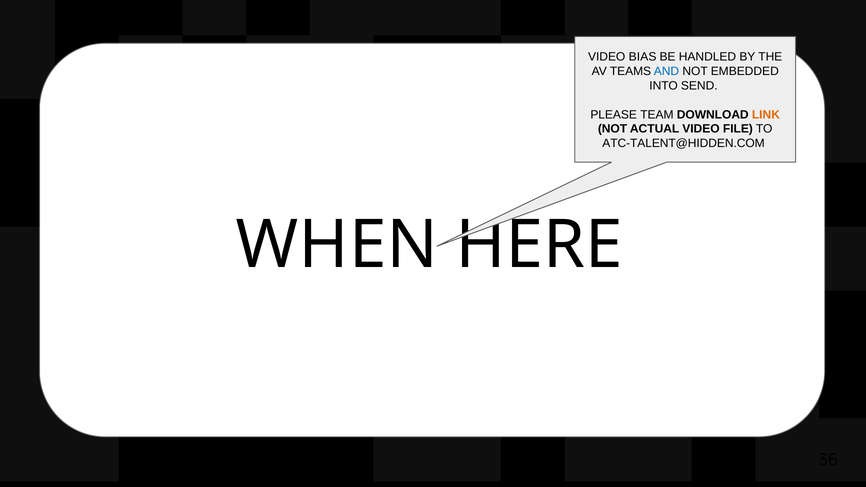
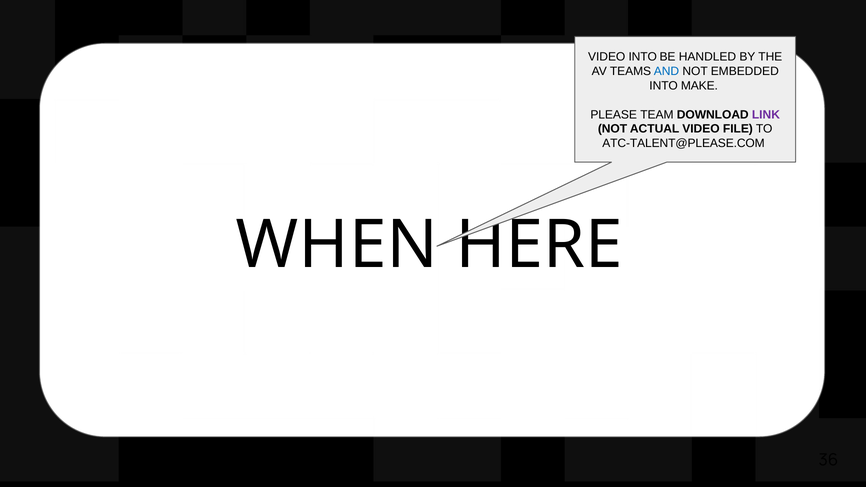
VIDEO BIAS: BIAS -> INTO
SEND: SEND -> MAKE
LINK colour: orange -> purple
ATC-TALENT@HIDDEN.COM: ATC-TALENT@HIDDEN.COM -> ATC-TALENT@PLEASE.COM
